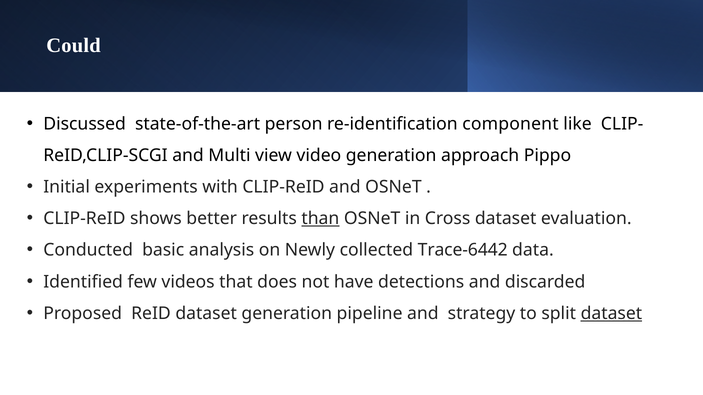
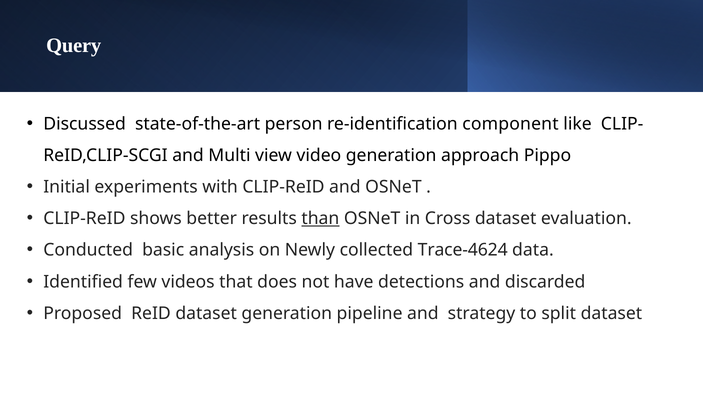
Could: Could -> Query
Trace-6442: Trace-6442 -> Trace-4624
dataset at (611, 314) underline: present -> none
